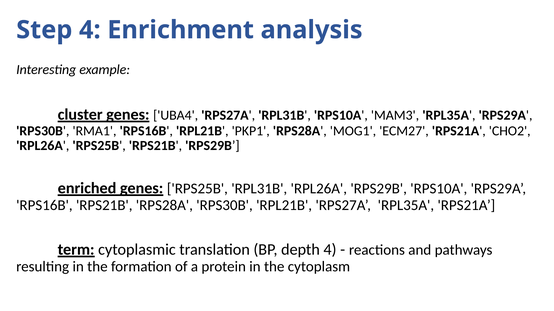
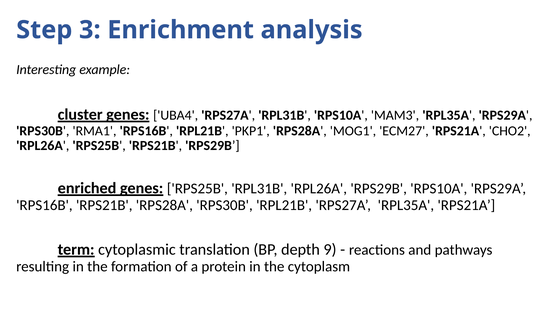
Step 4: 4 -> 3
depth 4: 4 -> 9
